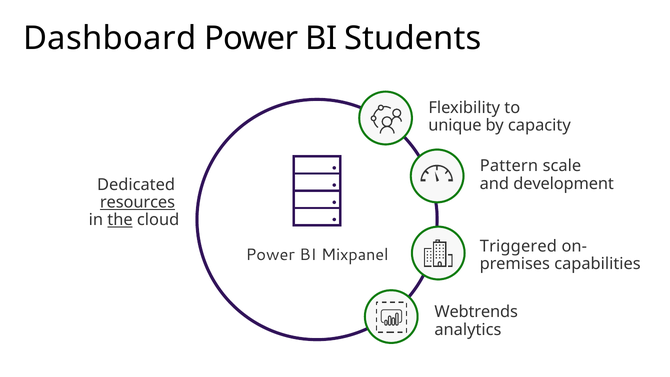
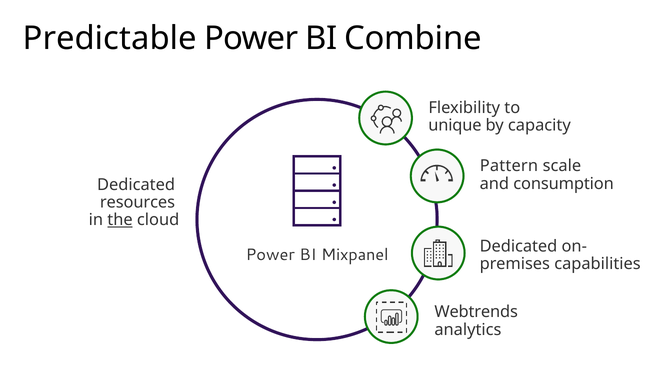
Dashboard: Dashboard -> Predictable
Students: Students -> Combine
development: development -> consumption
resources underline: present -> none
Triggered at (518, 246): Triggered -> Dedicated
